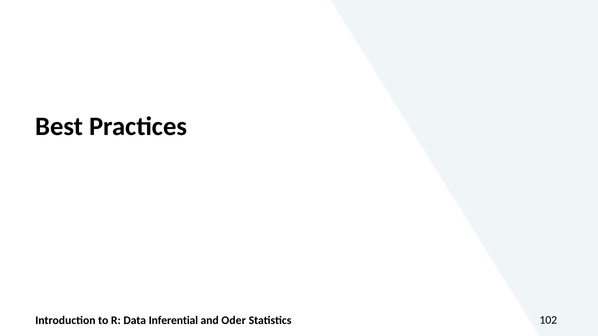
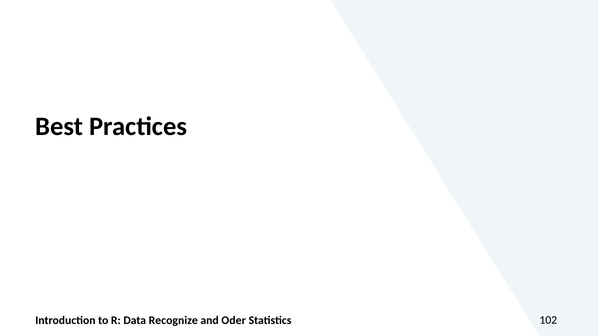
Inferential: Inferential -> Recognize
